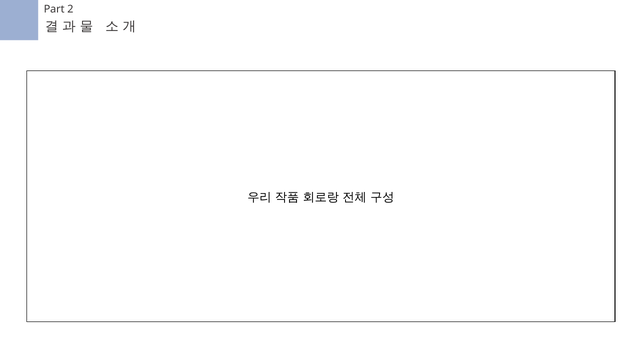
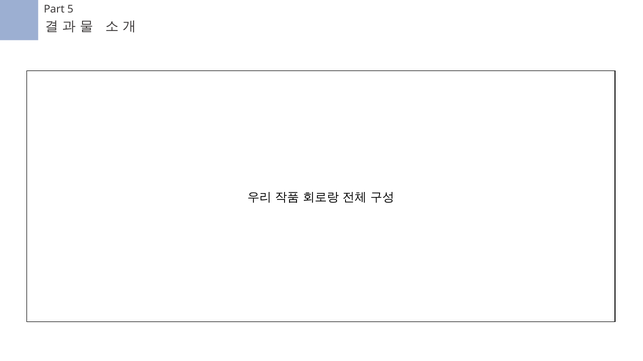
2: 2 -> 5
